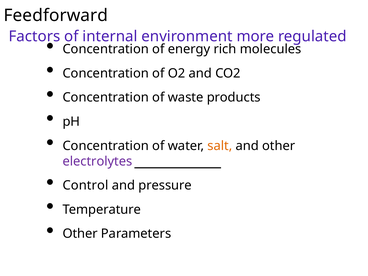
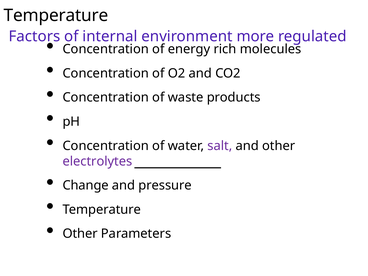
Feedforward at (56, 16): Feedforward -> Temperature
salt colour: orange -> purple
Control: Control -> Change
